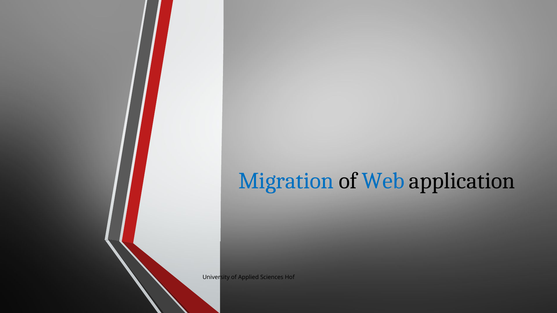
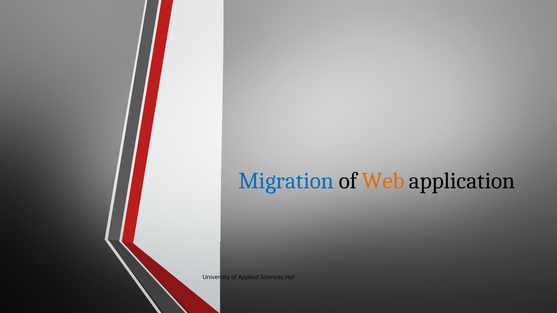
Web colour: blue -> orange
